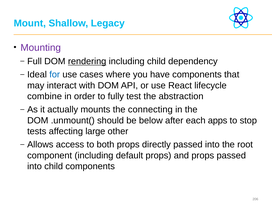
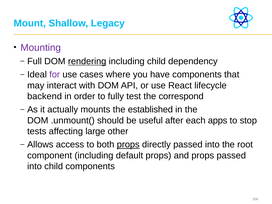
for colour: blue -> purple
combine: combine -> backend
abstraction: abstraction -> correspond
connecting: connecting -> established
below: below -> useful
props at (128, 145) underline: none -> present
